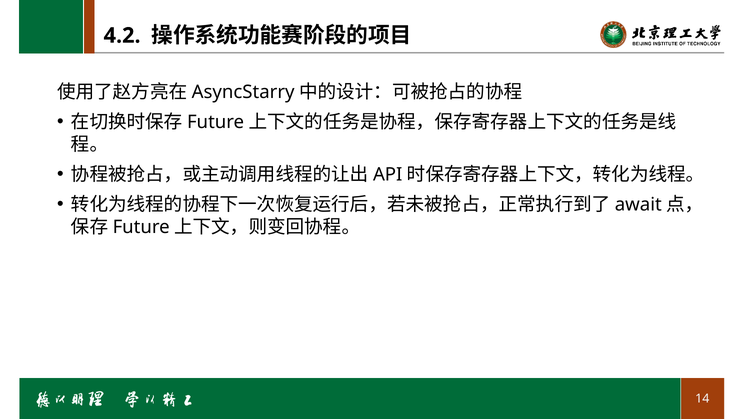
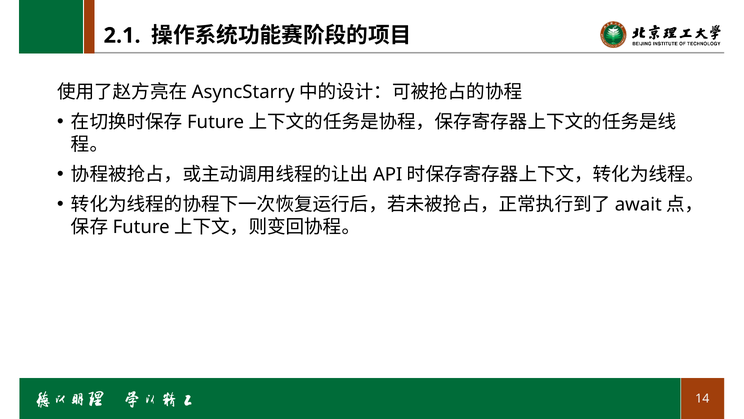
4.2: 4.2 -> 2.1
